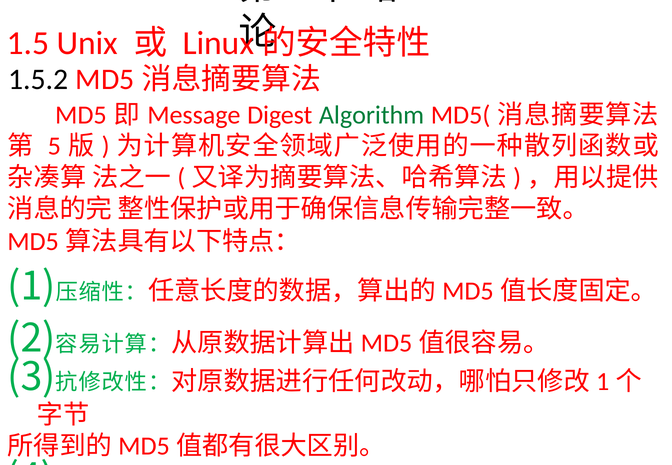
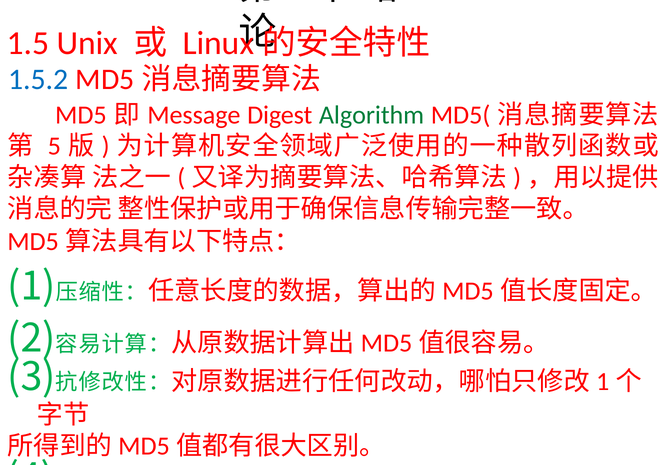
1.5.2 colour: black -> blue
